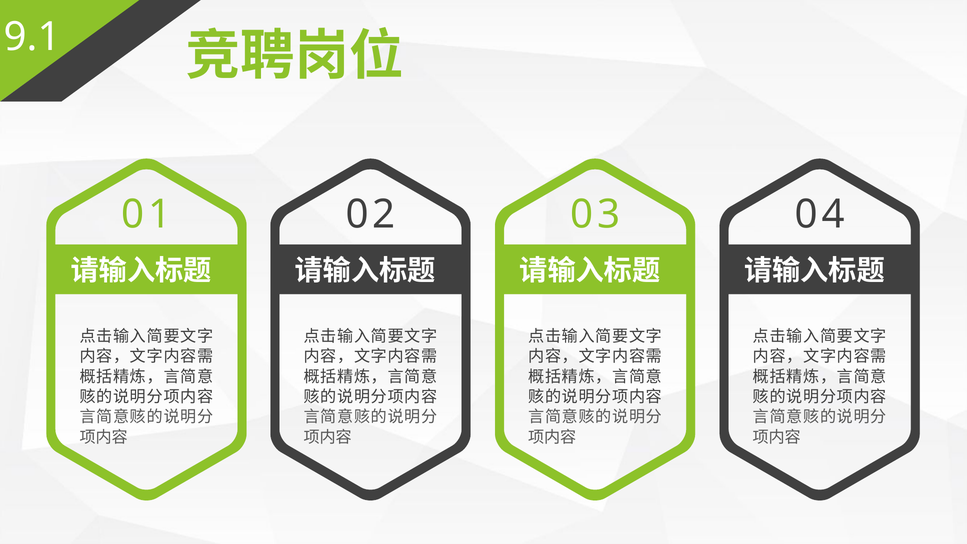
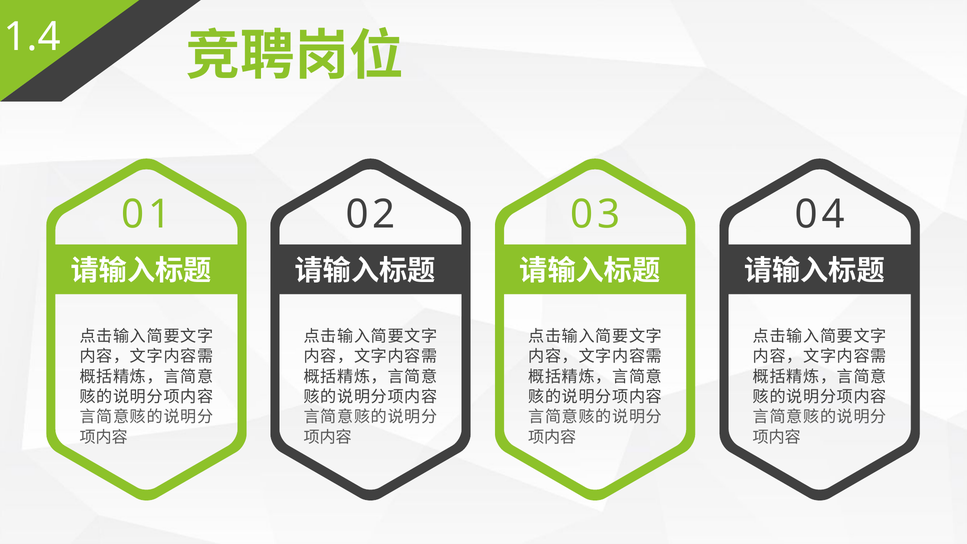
9.1: 9.1 -> 1.4
